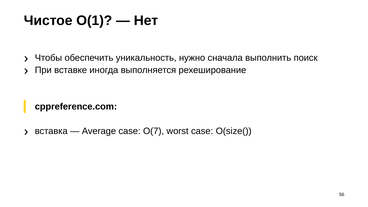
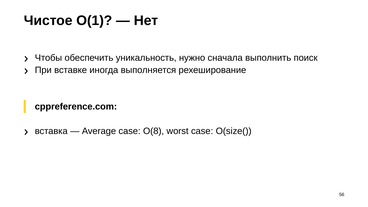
O(7: O(7 -> O(8
